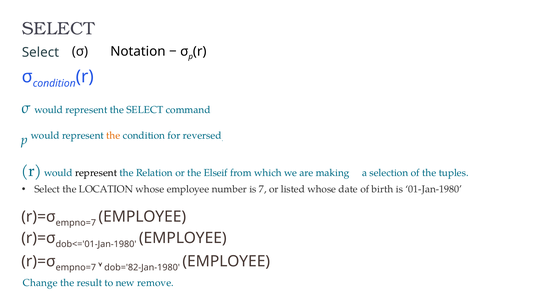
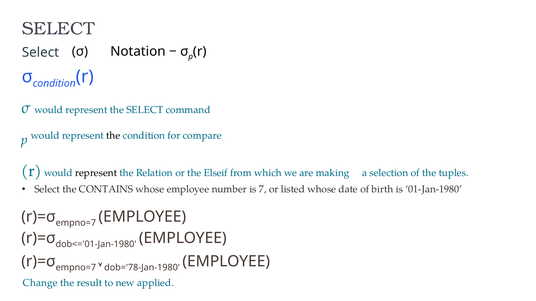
the at (113, 136) colour: orange -> black
reversed: reversed -> compare
LOCATION: LOCATION -> CONTAINS
dob='82-Jan-1980: dob='82-Jan-1980 -> dob='78-Jan-1980
remove: remove -> applied
